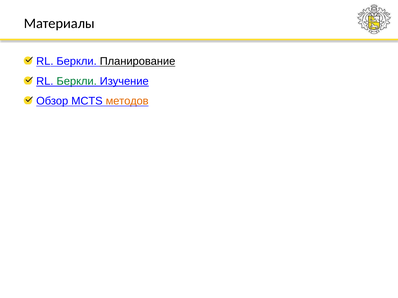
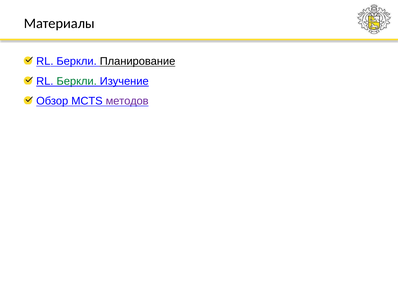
методов colour: orange -> purple
